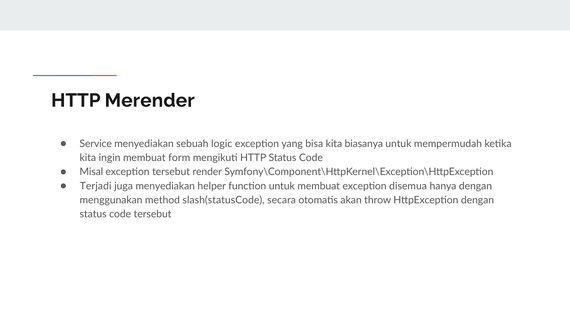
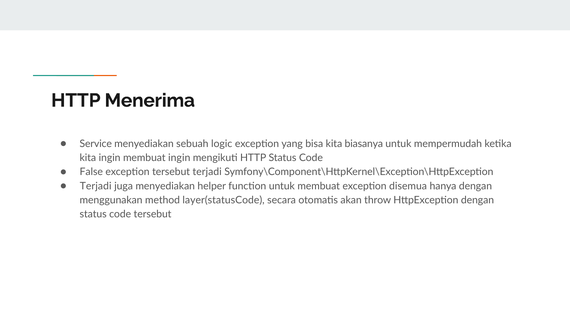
Merender: Merender -> Menerima
membuat form: form -> ingin
Misal: Misal -> False
tersebut render: render -> terjadi
slash(statusCode: slash(statusCode -> layer(statusCode
